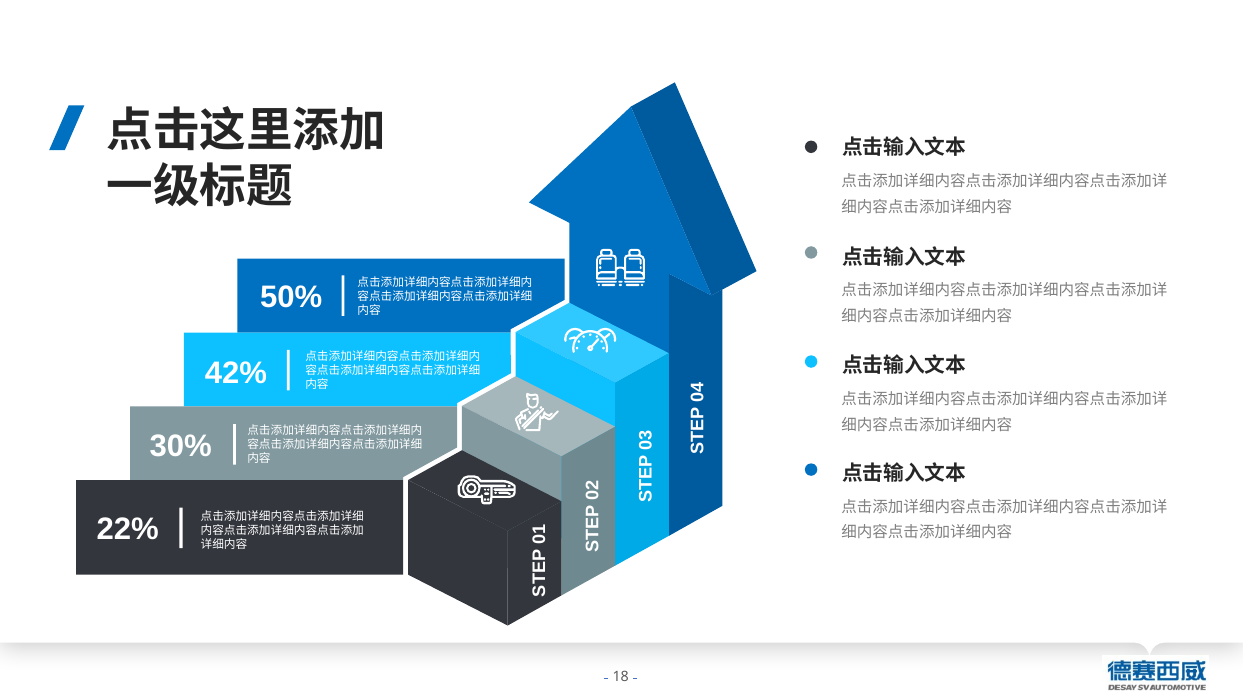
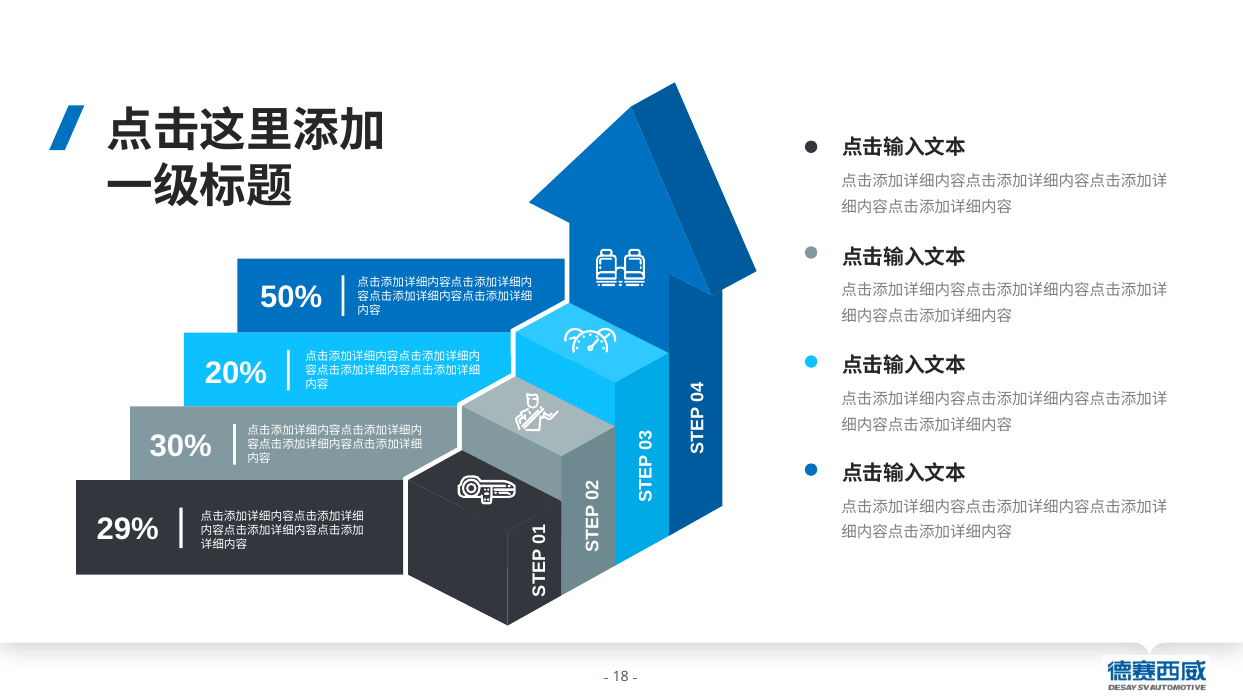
42%: 42% -> 20%
22%: 22% -> 29%
